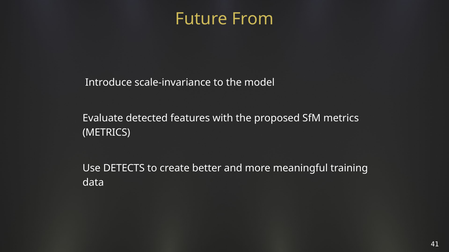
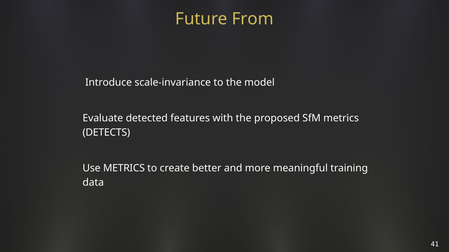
METRICS at (106, 133): METRICS -> DETECTS
Use DETECTS: DETECTS -> METRICS
